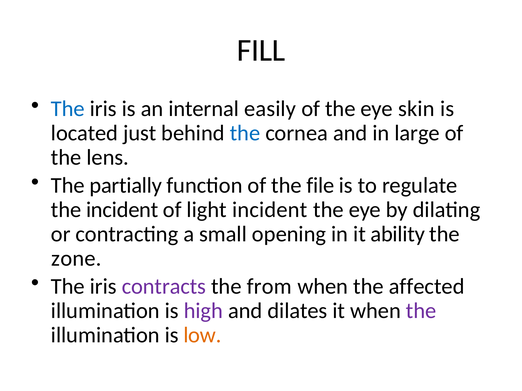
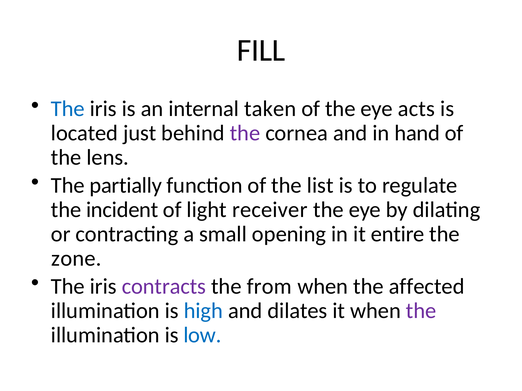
easily: easily -> taken
skin: skin -> acts
the at (245, 133) colour: blue -> purple
large: large -> hand
file: file -> list
light incident: incident -> receiver
ability: ability -> entire
high colour: purple -> blue
low colour: orange -> blue
